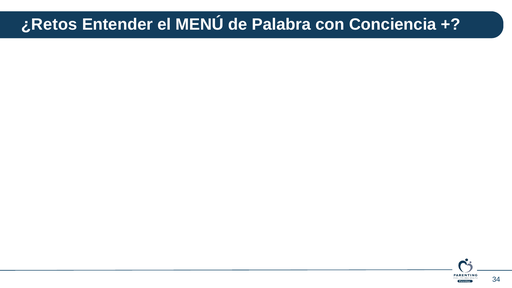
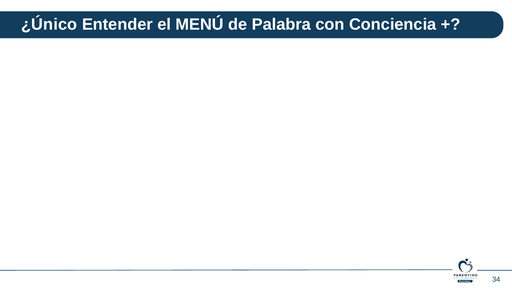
¿Retos: ¿Retos -> ¿Único
